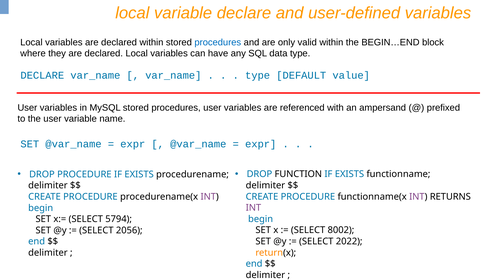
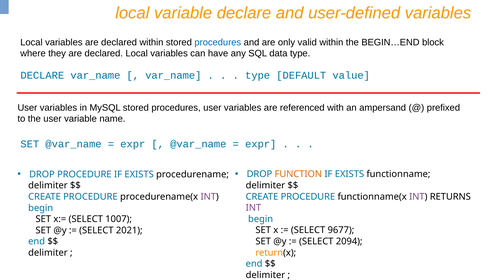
FUNCTION colour: black -> orange
5794: 5794 -> 1007
8002: 8002 -> 9677
2056: 2056 -> 2021
2022: 2022 -> 2094
